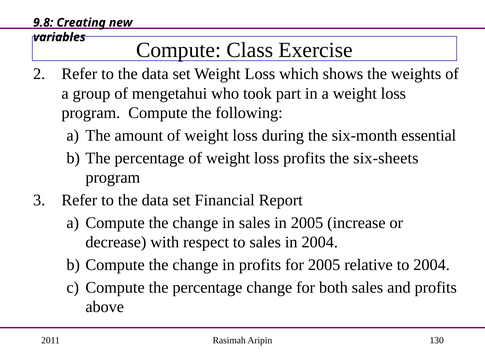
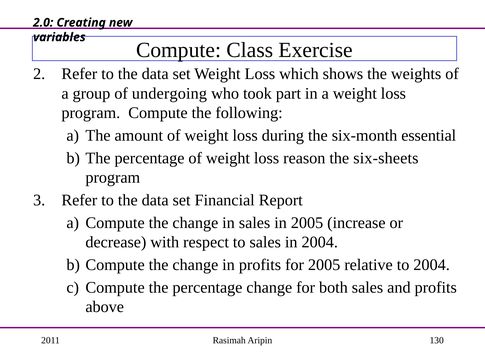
9.8: 9.8 -> 2.0
mengetahui: mengetahui -> undergoing
loss profits: profits -> reason
